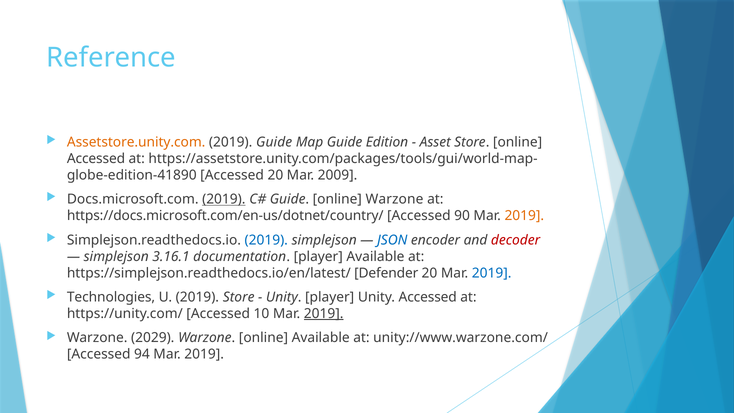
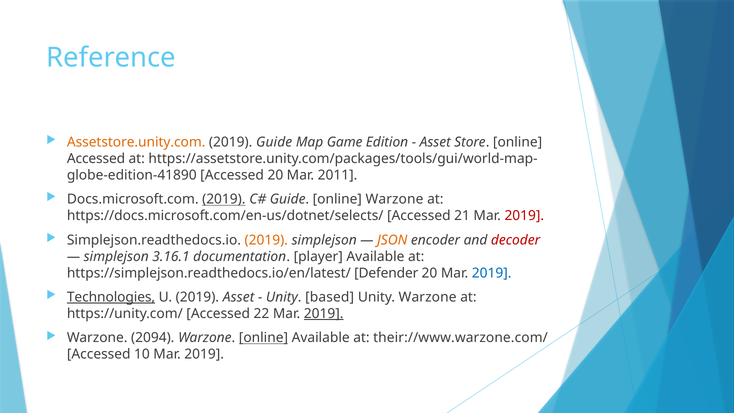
Map Guide: Guide -> Game
2009: 2009 -> 2011
https://docs.microsoft.com/en-us/dotnet/country/: https://docs.microsoft.com/en-us/dotnet/country/ -> https://docs.microsoft.com/en-us/dotnet/selects/
90: 90 -> 21
2019 at (524, 216) colour: orange -> red
2019 at (266, 240) colour: blue -> orange
JSON colour: blue -> orange
Technologies underline: none -> present
2019 Store: Store -> Asset
Unity player: player -> based
Unity Accessed: Accessed -> Warzone
10: 10 -> 22
2029: 2029 -> 2094
online at (263, 338) underline: none -> present
unity://www.warzone.com/: unity://www.warzone.com/ -> their://www.warzone.com/
94: 94 -> 10
